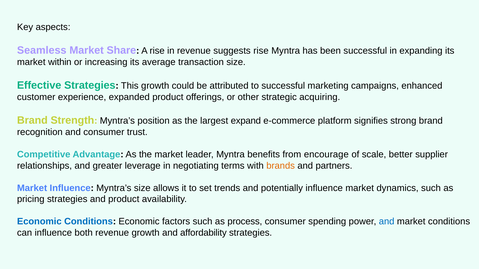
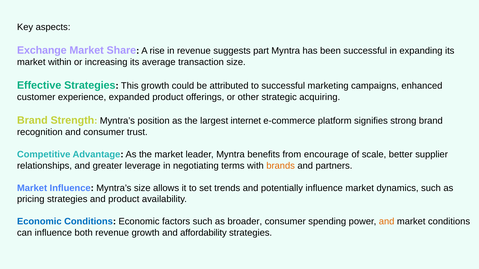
Seamless: Seamless -> Exchange
suggests rise: rise -> part
expand: expand -> internet
process: process -> broader
and at (387, 222) colour: blue -> orange
